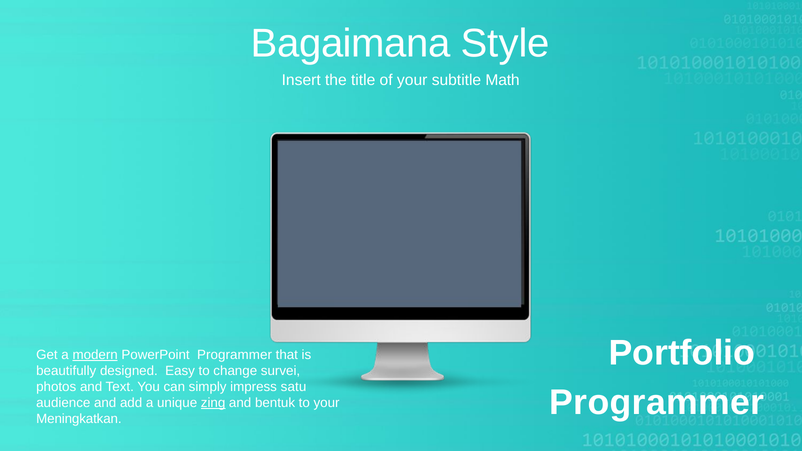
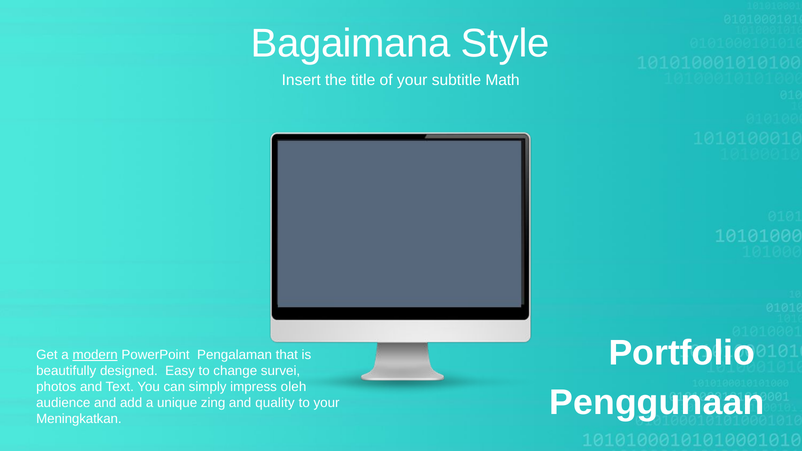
PowerPoint Programmer: Programmer -> Pengalaman
satu: satu -> oleh
Programmer at (657, 403): Programmer -> Penggunaan
zing underline: present -> none
bentuk: bentuk -> quality
